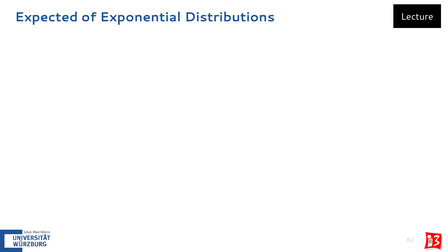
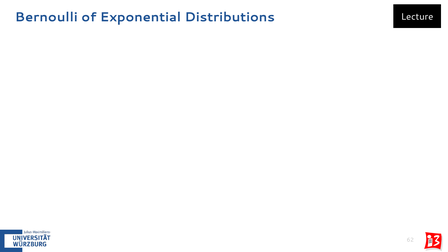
Expected: Expected -> Bernoulli
